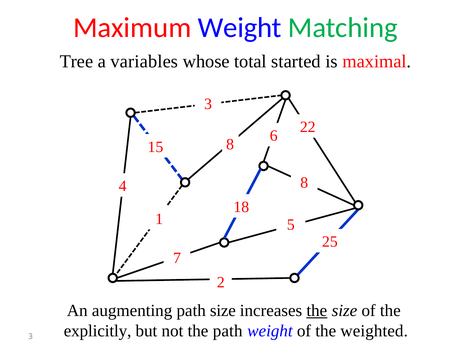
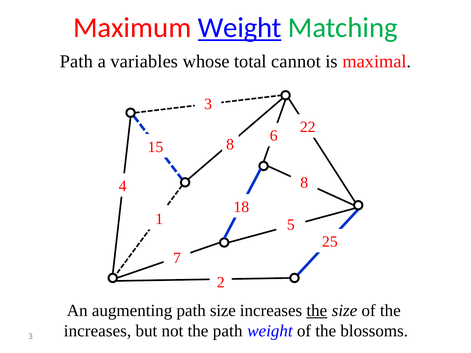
Weight at (240, 28) underline: none -> present
Tree at (76, 61): Tree -> Path
started: started -> cannot
explicitly at (98, 331): explicitly -> increases
weighted: weighted -> blossoms
